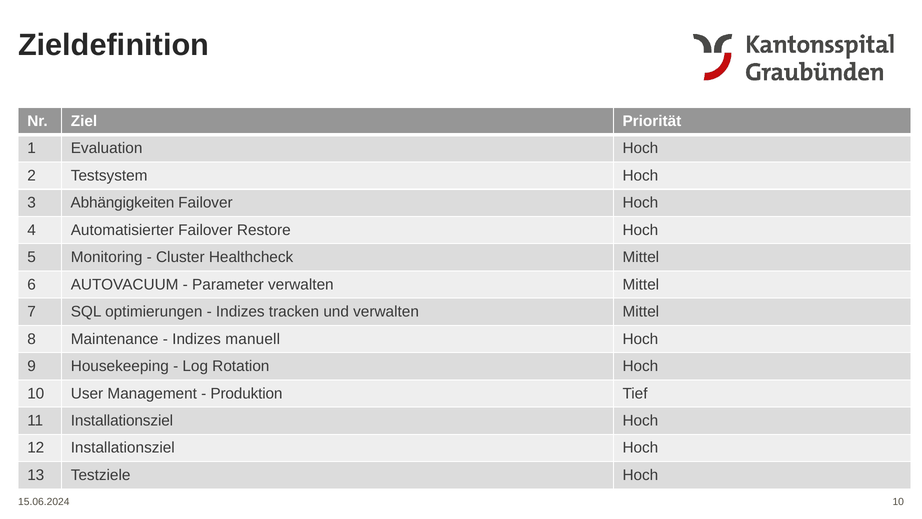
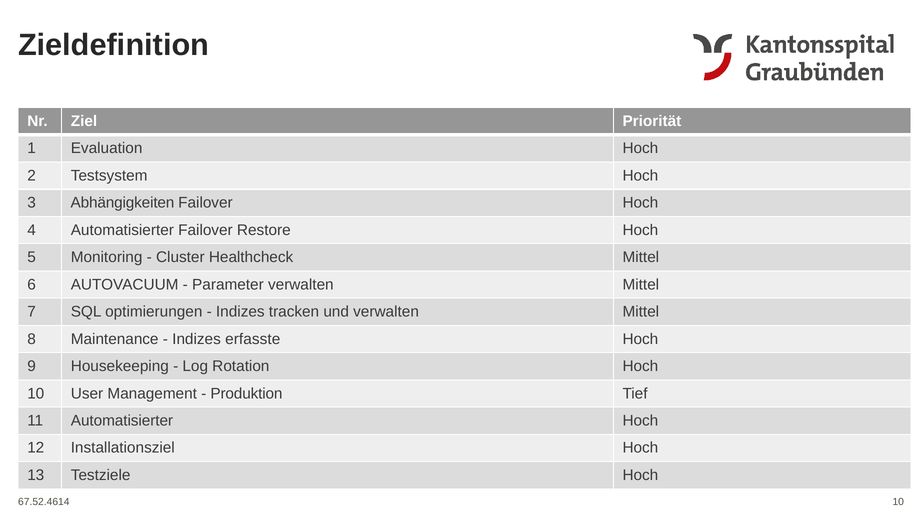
manuell: manuell -> erfasste
11 Installationsziel: Installationsziel -> Automatisierter
15.06.2024: 15.06.2024 -> 67.52.4614
